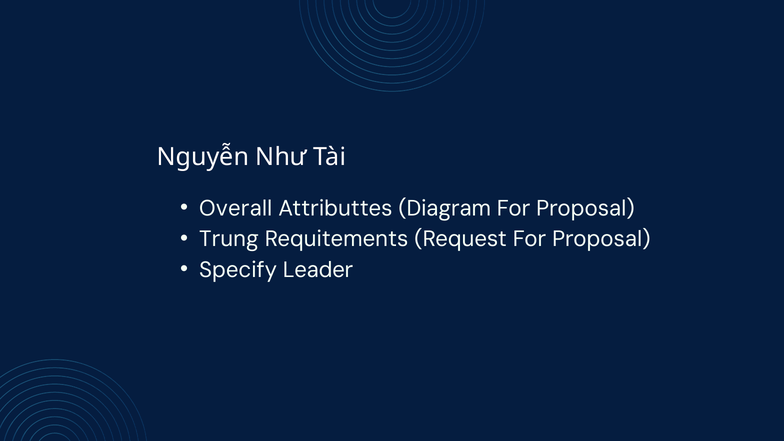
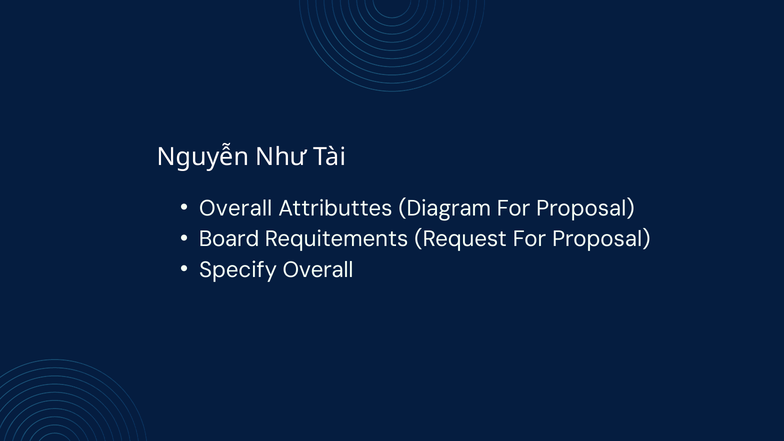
Trung: Trung -> Board
Specify Leader: Leader -> Overall
